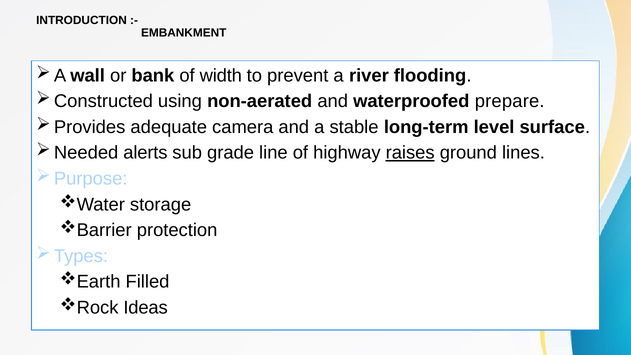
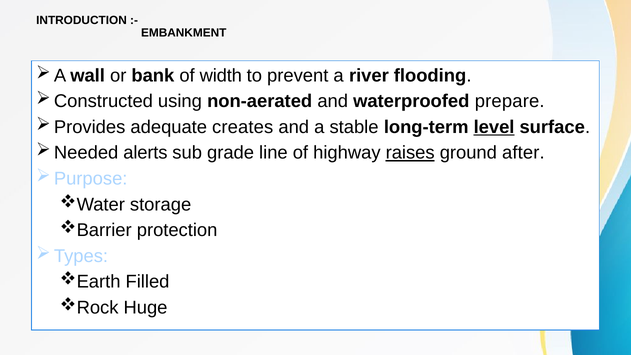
camera: camera -> creates
level underline: none -> present
lines: lines -> after
Ideas: Ideas -> Huge
